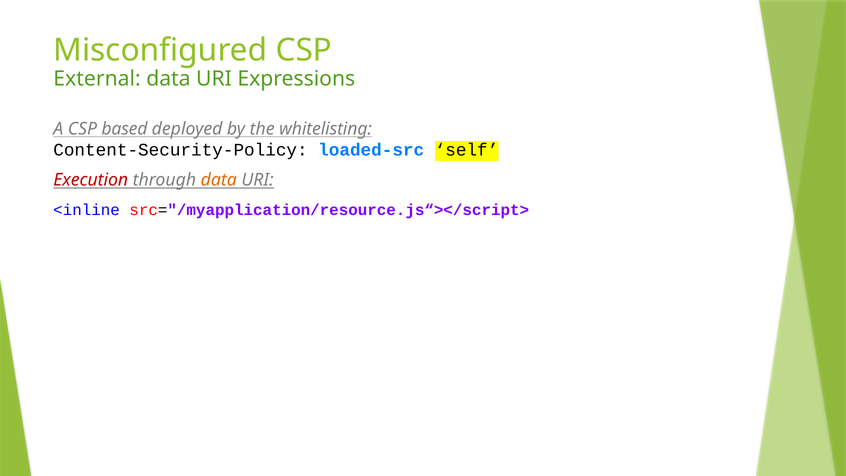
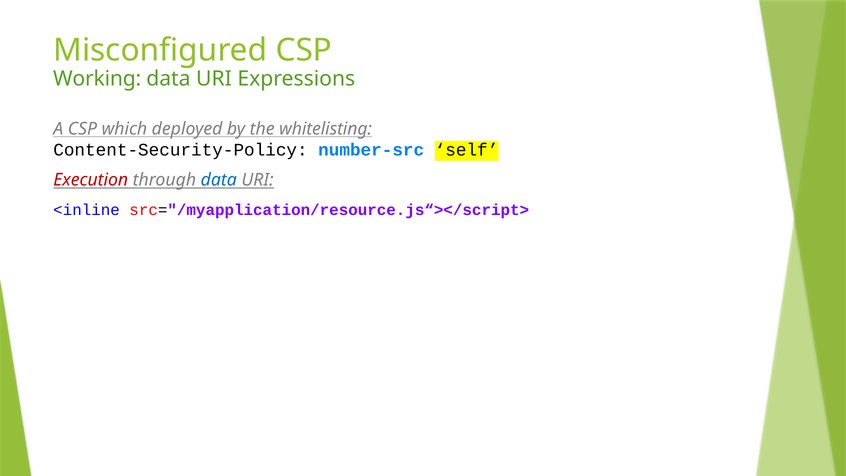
External: External -> Working
based: based -> which
loaded-src: loaded-src -> number-src
data at (219, 180) colour: orange -> blue
